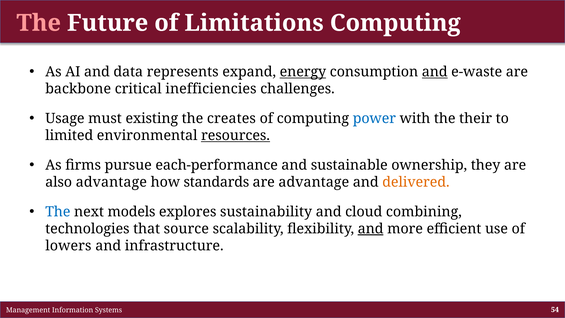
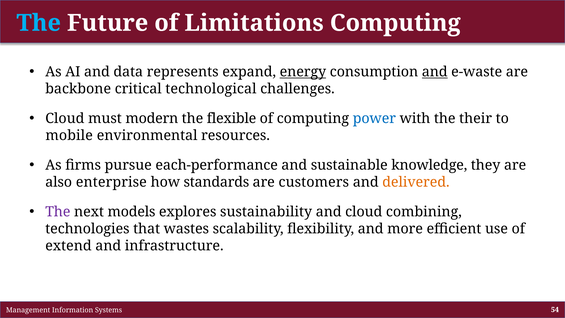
The at (39, 23) colour: pink -> light blue
inefficiencies: inefficiencies -> technological
Usage at (65, 119): Usage -> Cloud
existing: existing -> modern
creates: creates -> flexible
limited: limited -> mobile
resources underline: present -> none
ownership: ownership -> knowledge
also advantage: advantage -> enterprise
are advantage: advantage -> customers
The at (58, 212) colour: blue -> purple
source: source -> wastes
and at (371, 229) underline: present -> none
lowers: lowers -> extend
